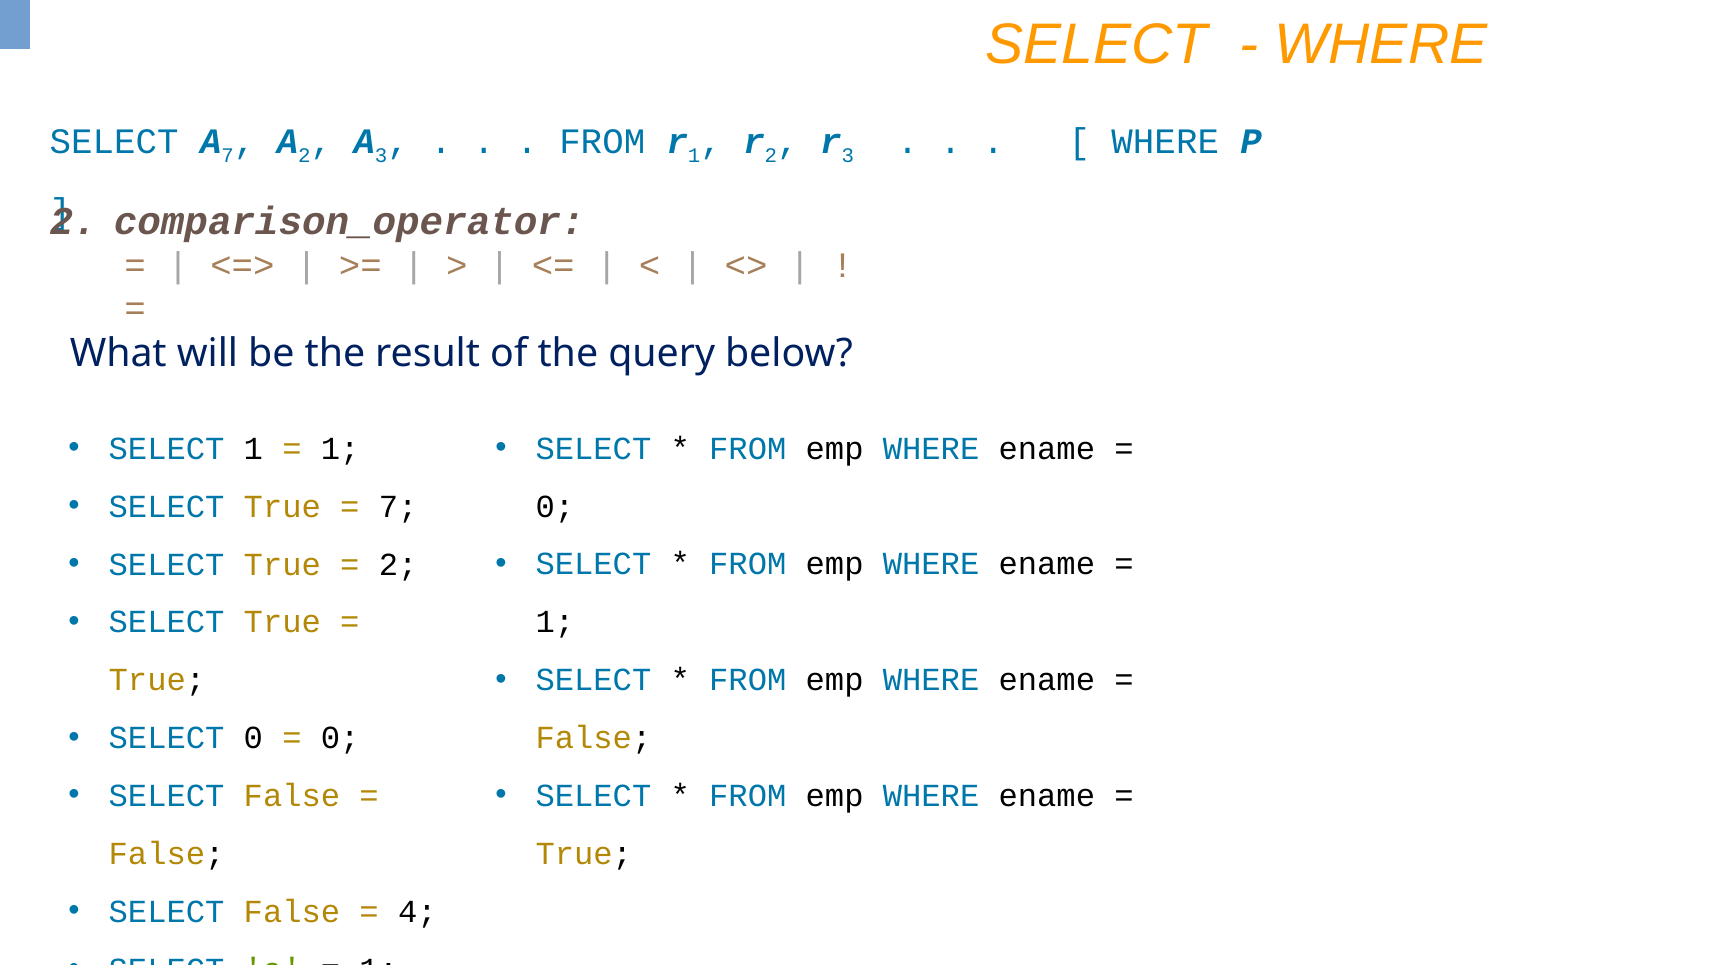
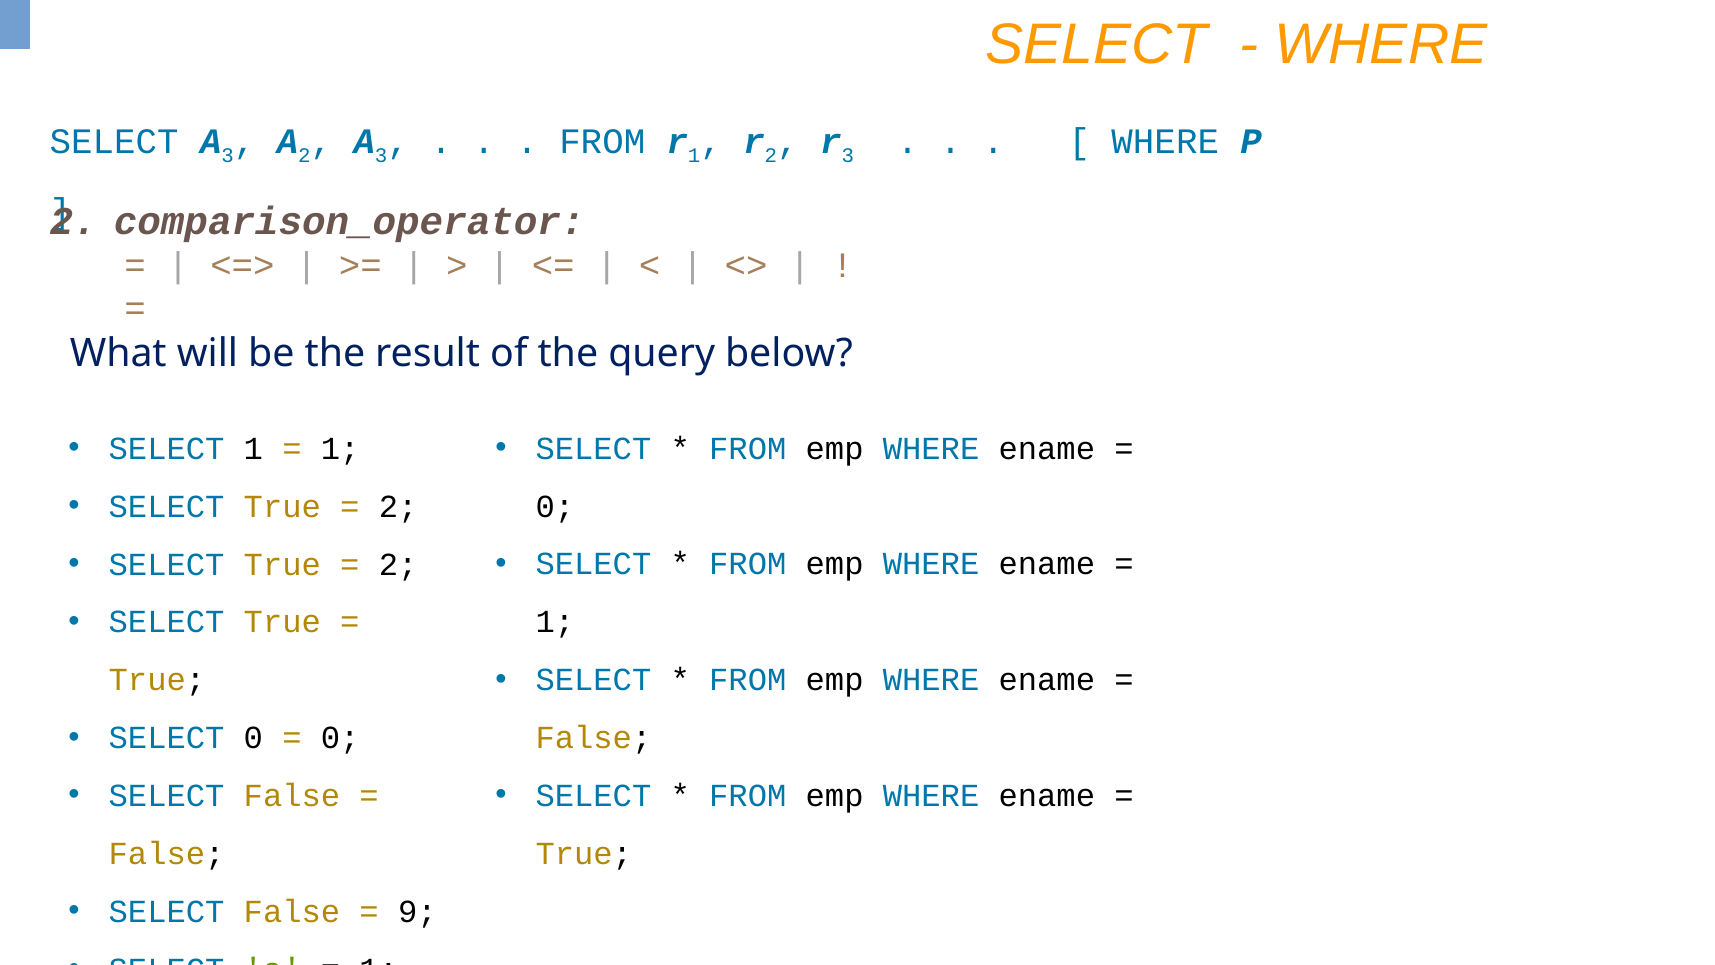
SELECT A 7: 7 -> 3
7 at (398, 506): 7 -> 2
4: 4 -> 9
